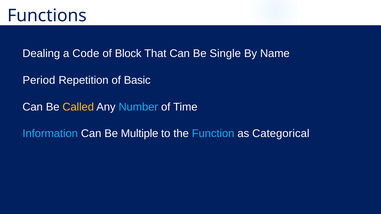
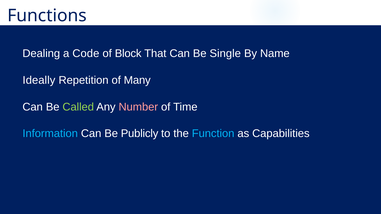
Period: Period -> Ideally
Basic: Basic -> Many
Called colour: yellow -> light green
Number colour: light blue -> pink
Multiple: Multiple -> Publicly
Categorical: Categorical -> Capabilities
